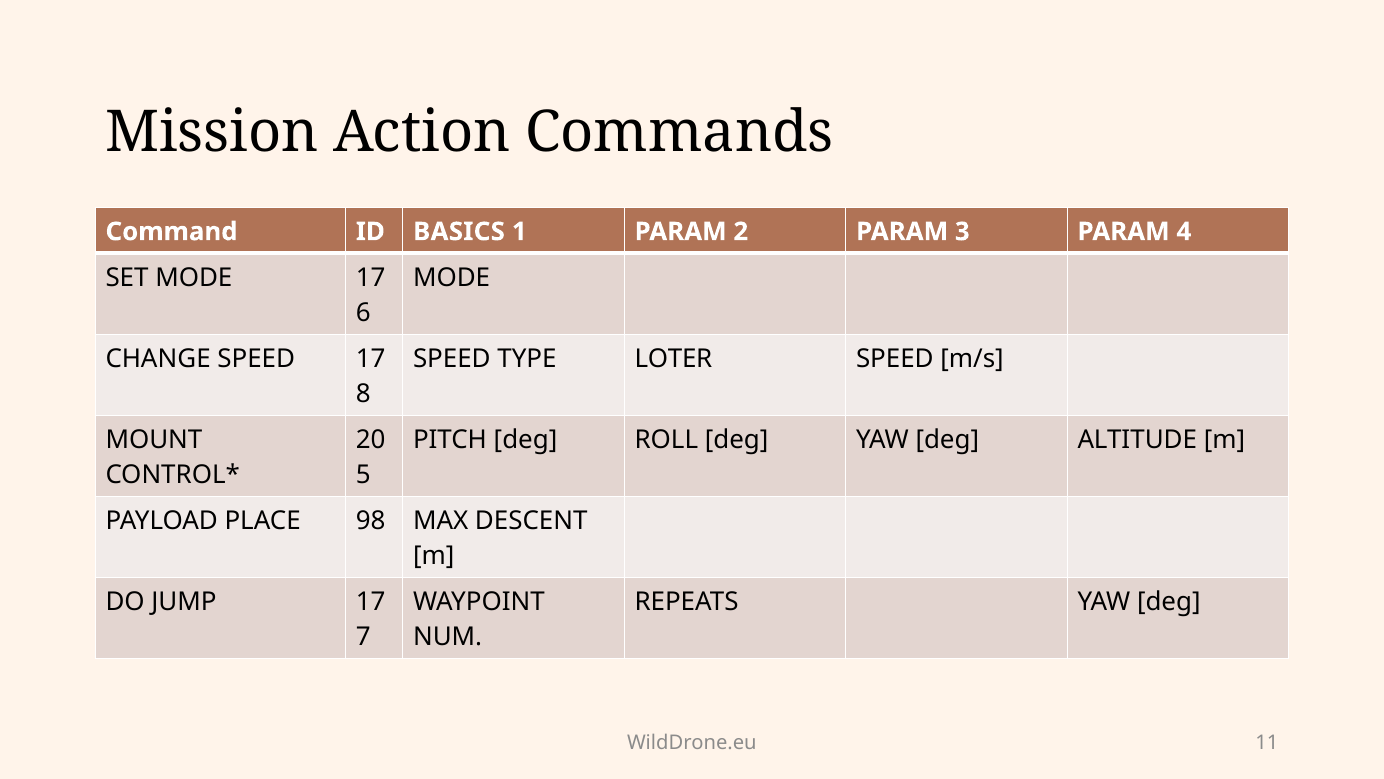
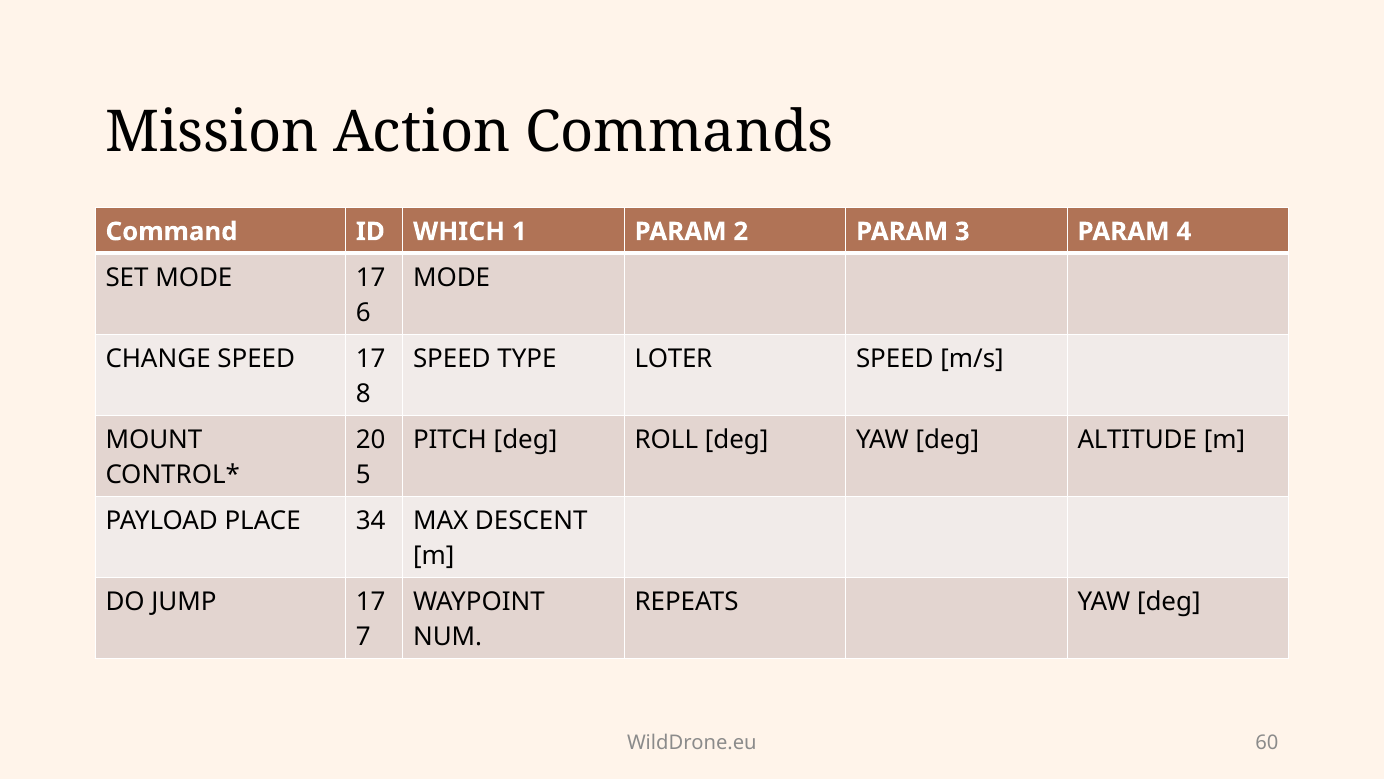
BASICS: BASICS -> WHICH
98: 98 -> 34
11: 11 -> 60
